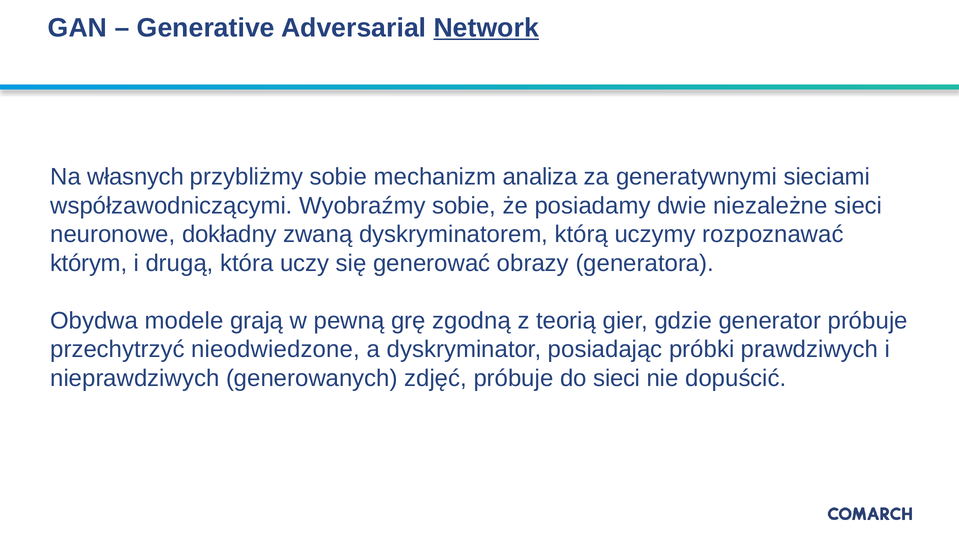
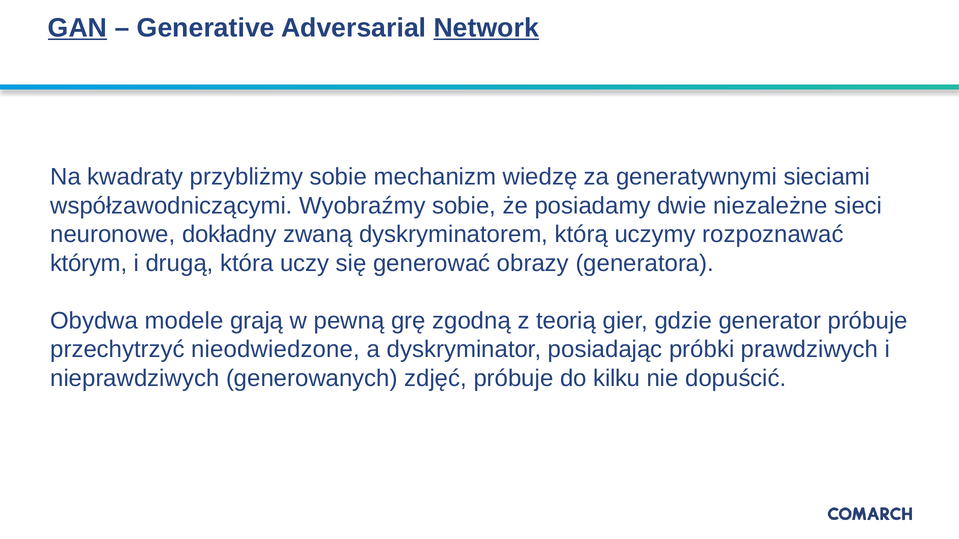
GAN underline: none -> present
własnych: własnych -> kwadraty
analiza: analiza -> wiedzę
do sieci: sieci -> kilku
